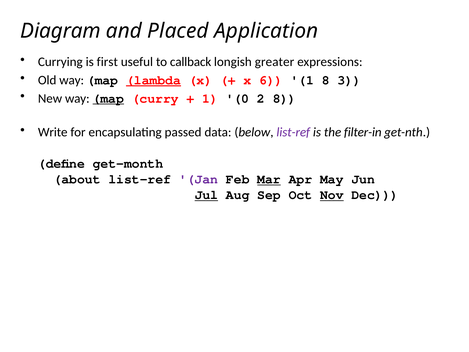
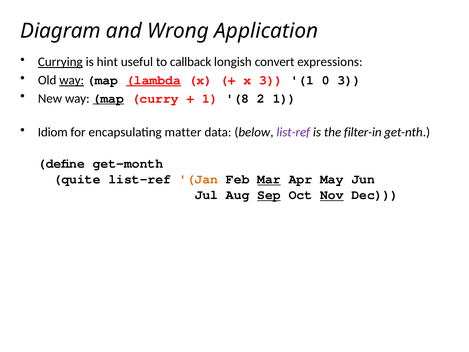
Placed: Placed -> Wrong
Currying underline: none -> present
first: first -> hint
greater: greater -> convert
way at (72, 80) underline: none -> present
x 6: 6 -> 3
1 8: 8 -> 0
0: 0 -> 8
2 8: 8 -> 1
Write: Write -> Idiom
passed: passed -> matter
about: about -> quite
Jan colour: purple -> orange
Jul underline: present -> none
Sep underline: none -> present
